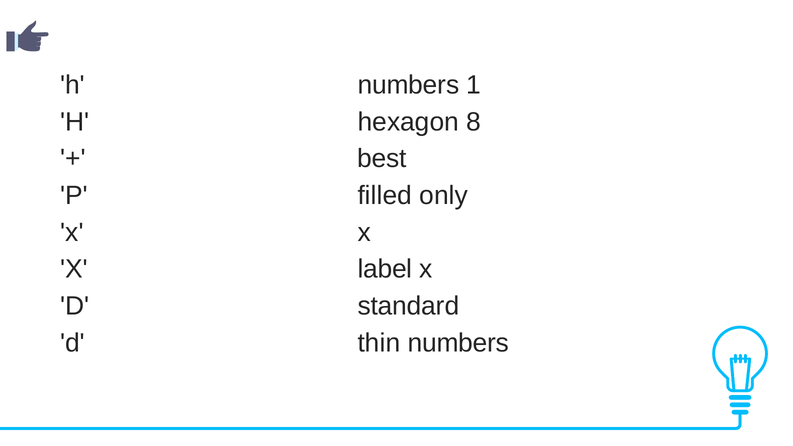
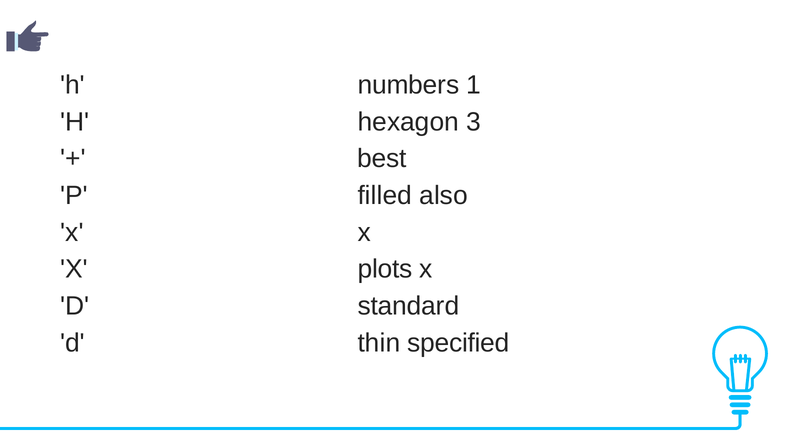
8: 8 -> 3
only: only -> also
label: label -> plots
thin numbers: numbers -> specified
